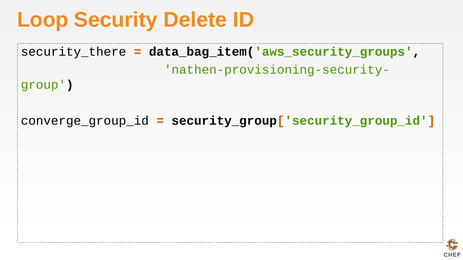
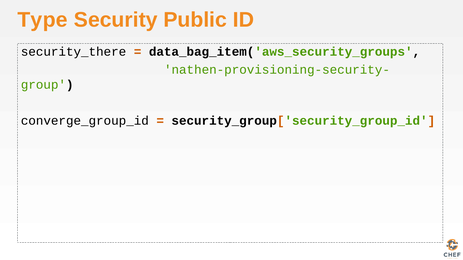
Loop: Loop -> Type
Delete: Delete -> Public
